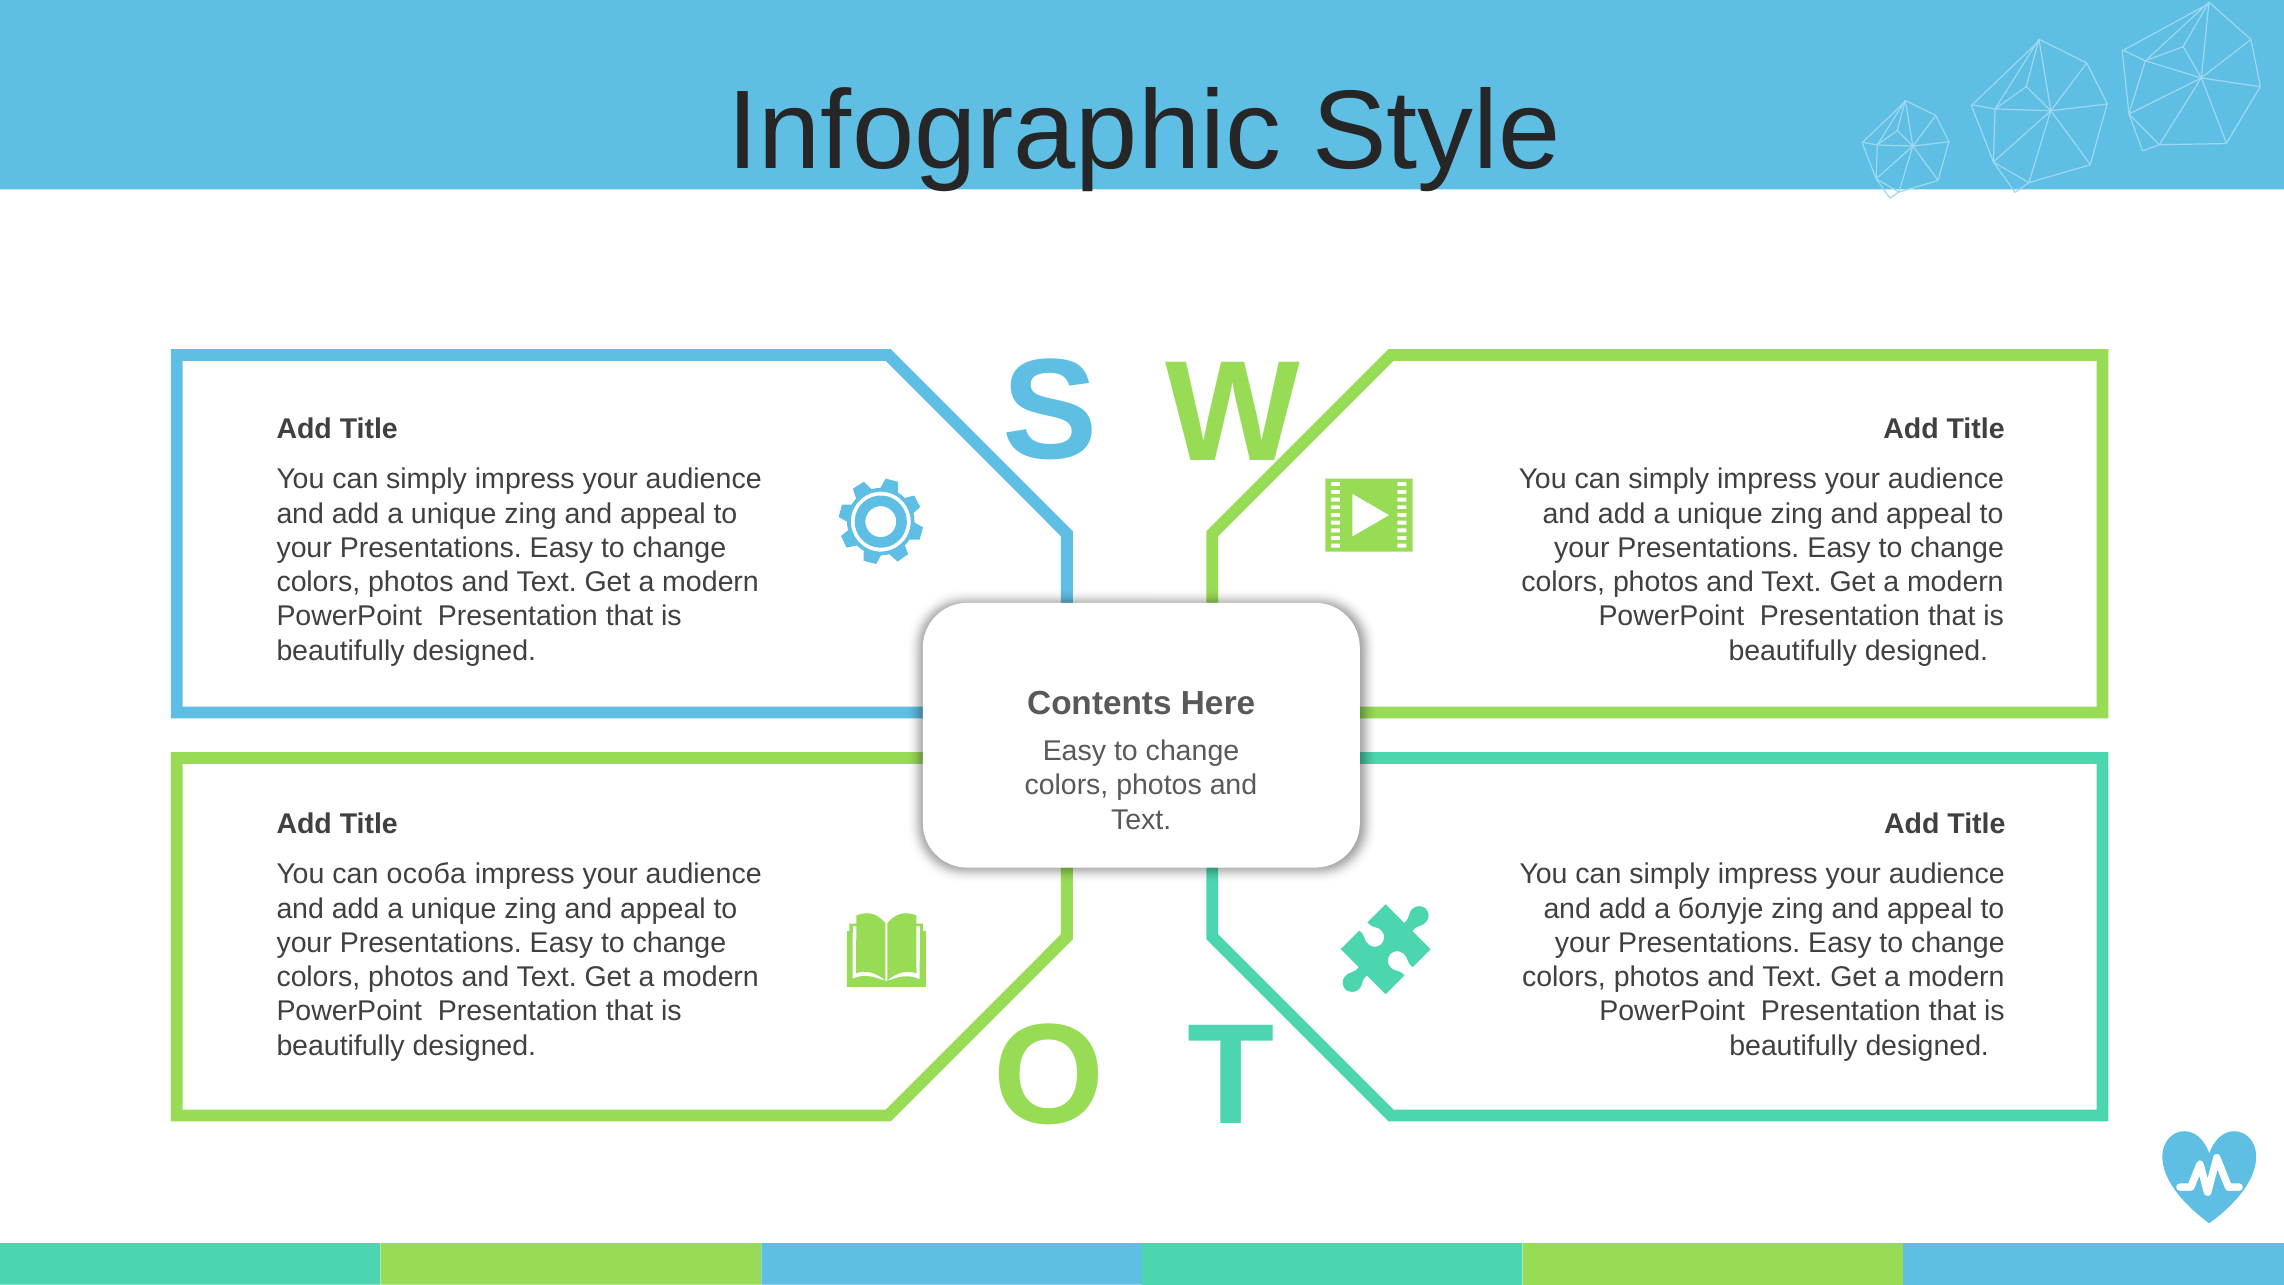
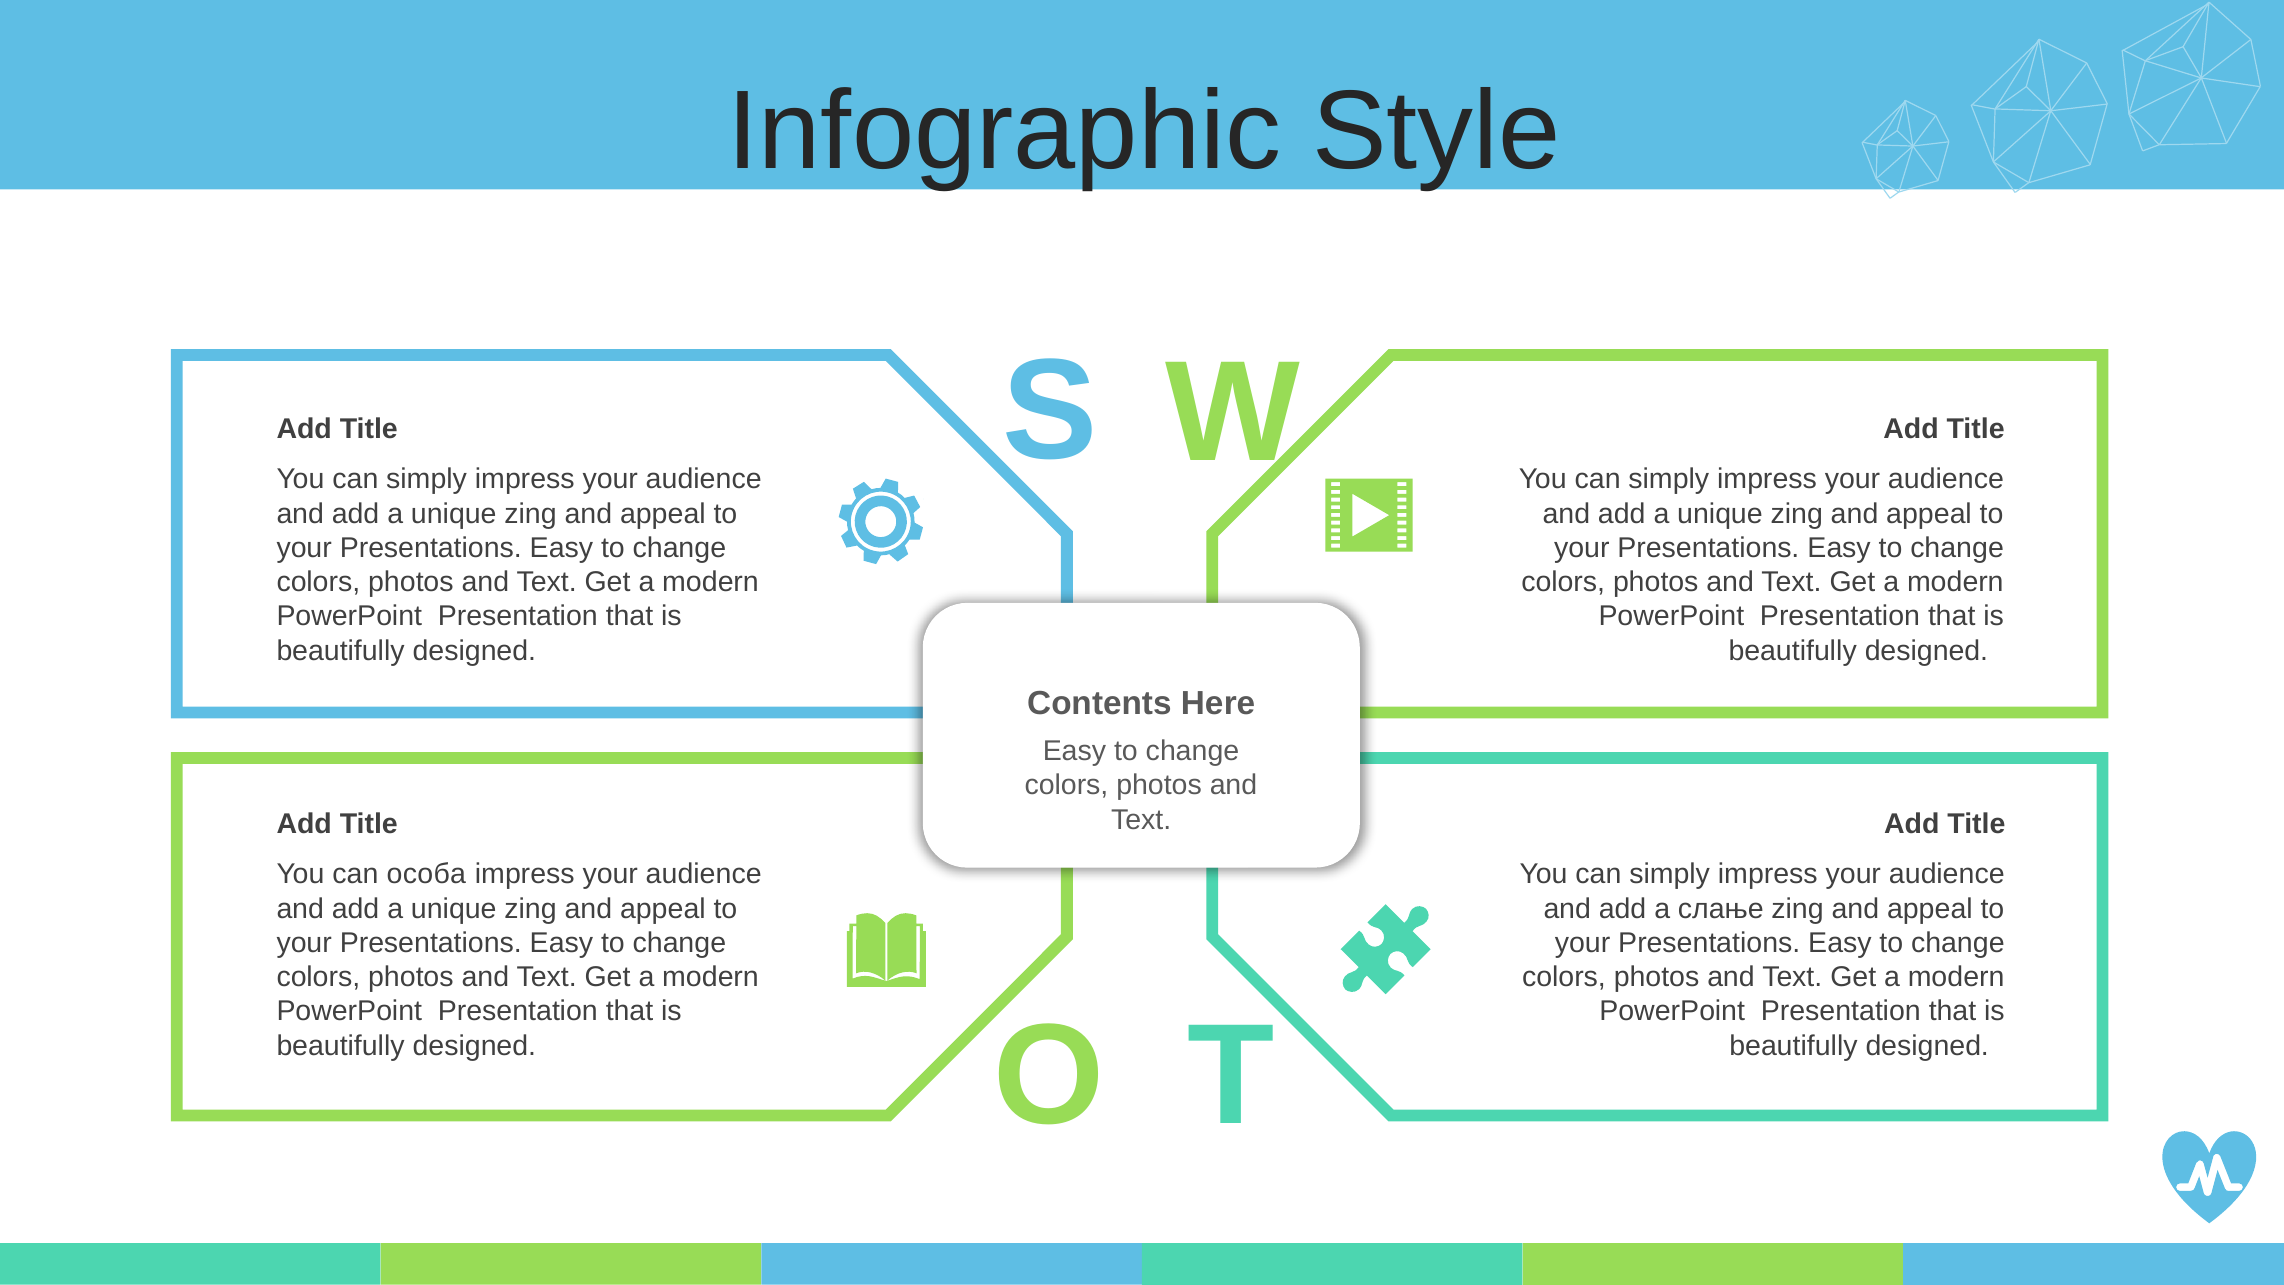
болује: болује -> слање
